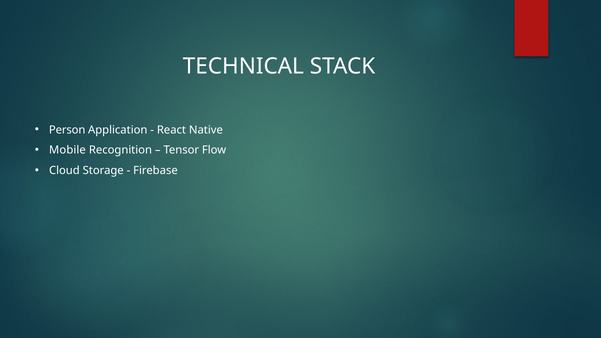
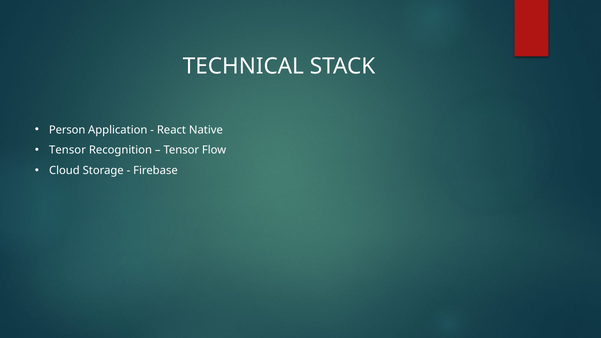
Mobile at (67, 150): Mobile -> Tensor
